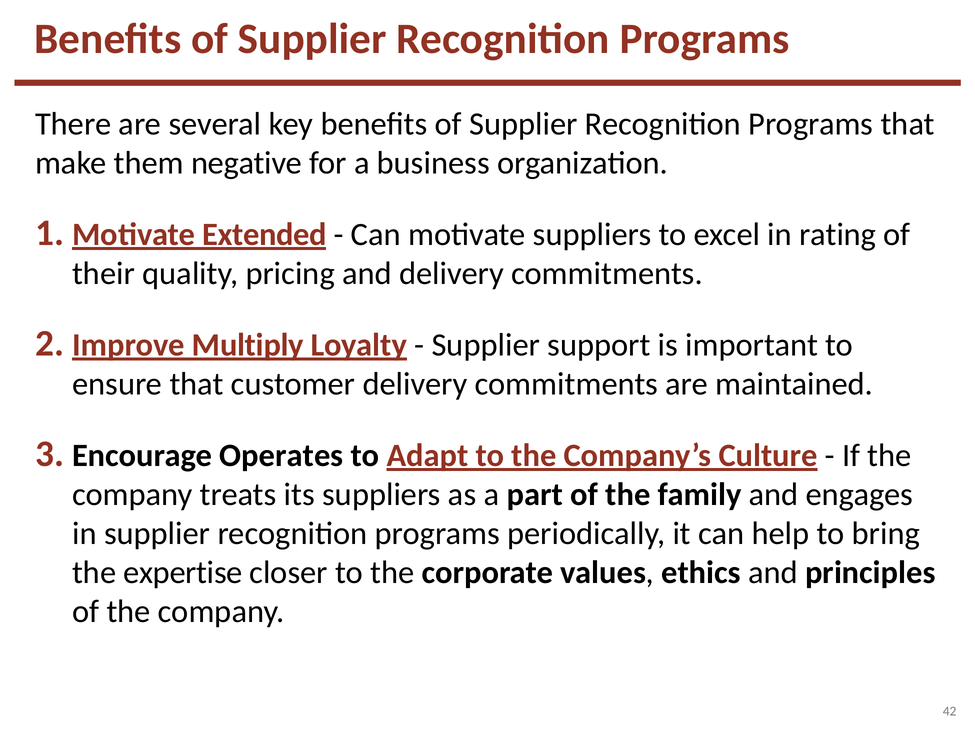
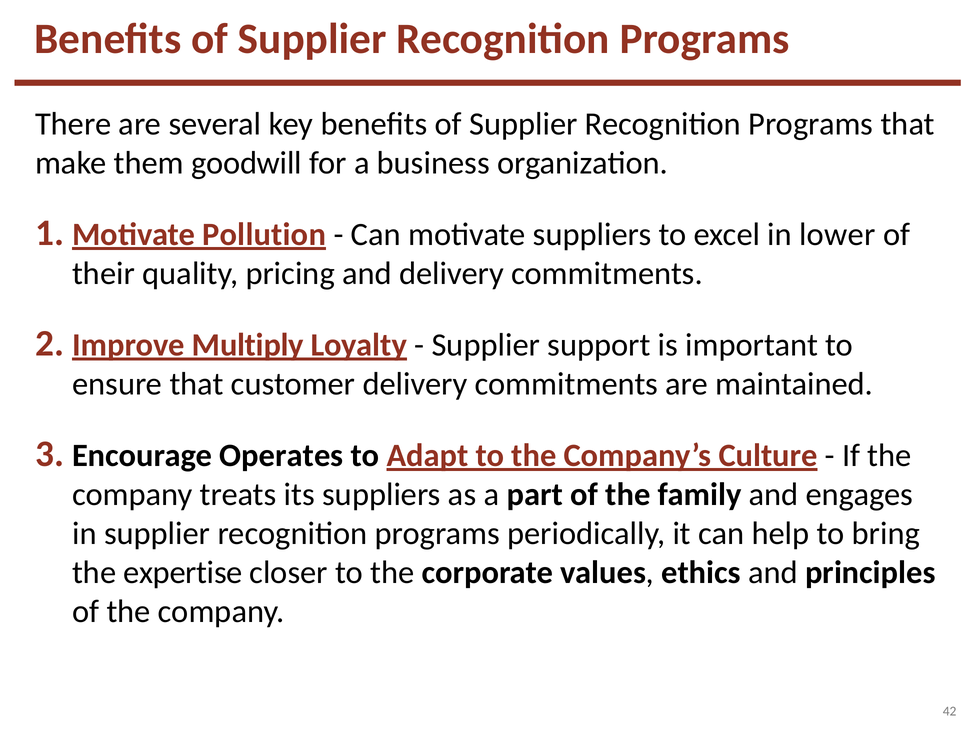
negative: negative -> goodwill
Extended: Extended -> Pollution
rating: rating -> lower
